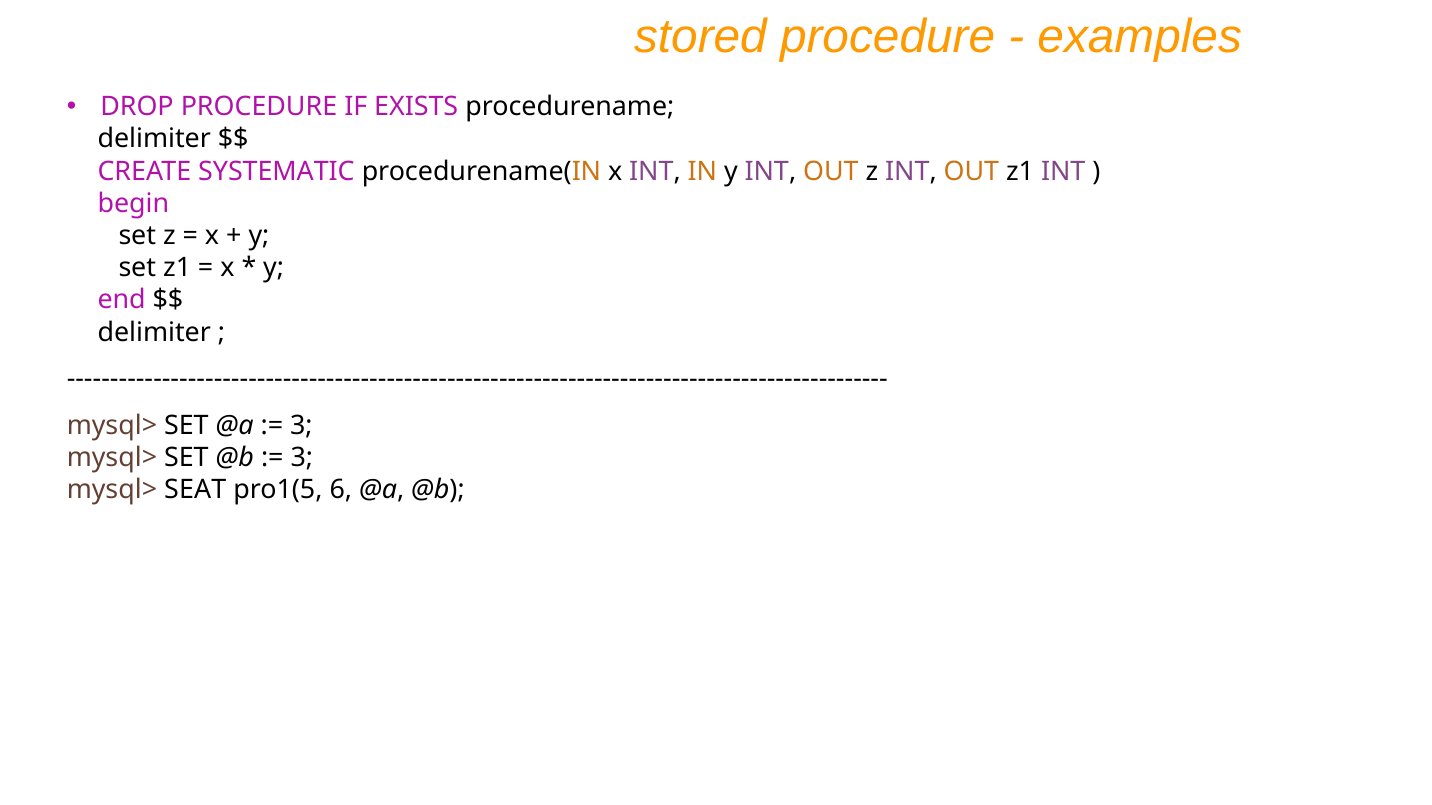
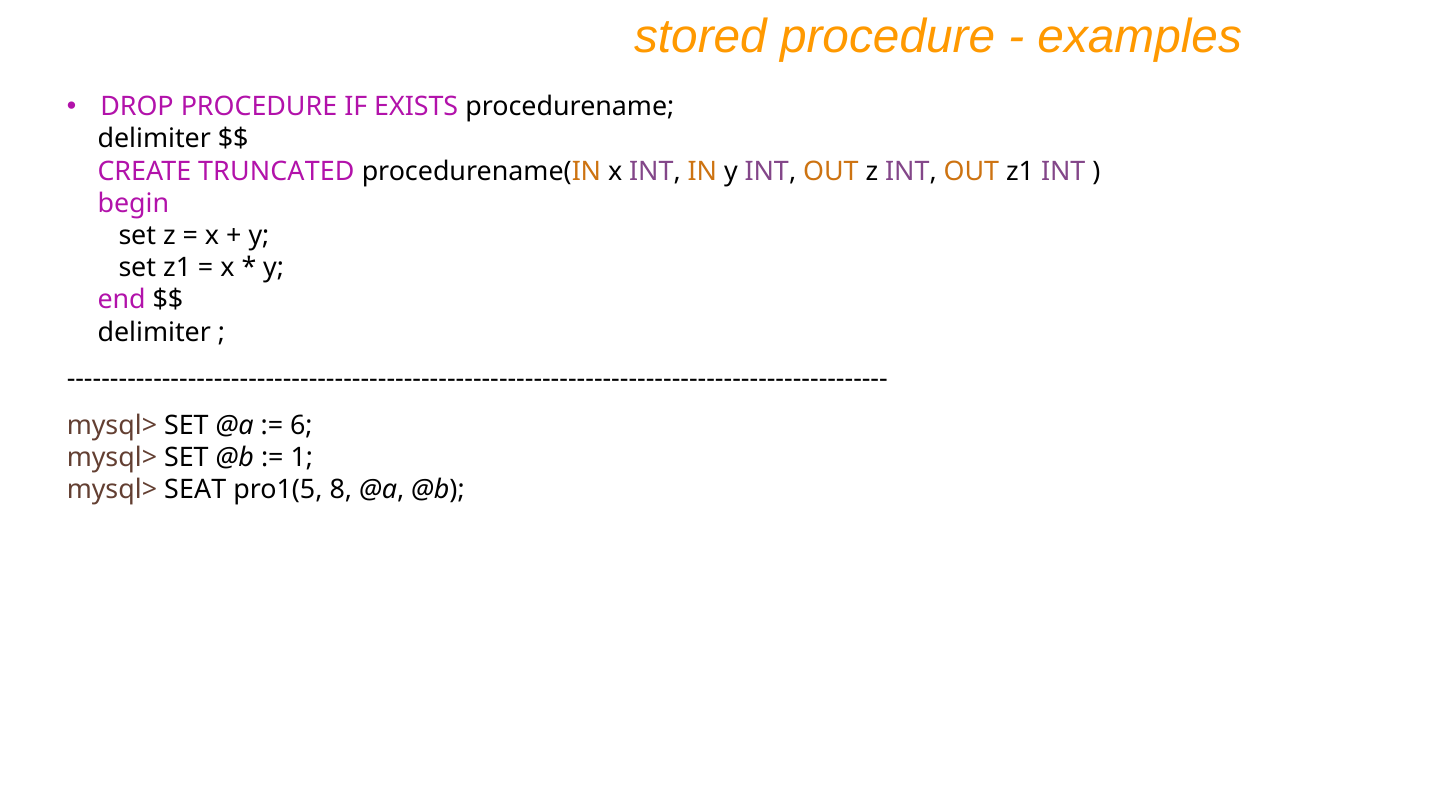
SYSTEMATIC: SYSTEMATIC -> TRUNCATED
3 at (301, 426): 3 -> 6
3 at (302, 458): 3 -> 1
6: 6 -> 8
